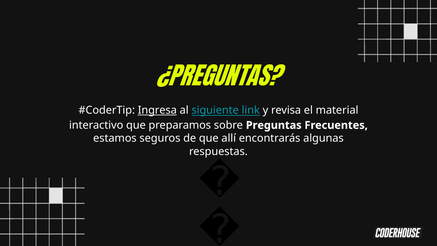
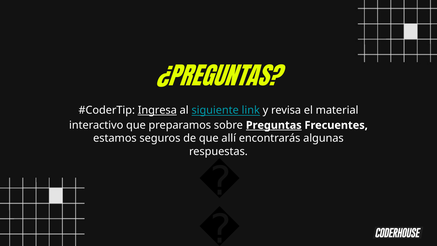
Preguntas underline: none -> present
